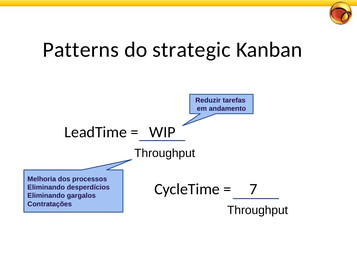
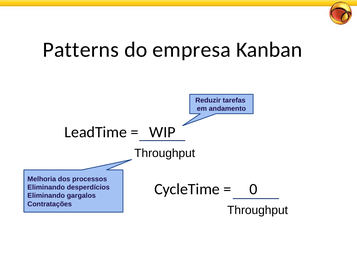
strategic: strategic -> empresa
7: 7 -> 0
